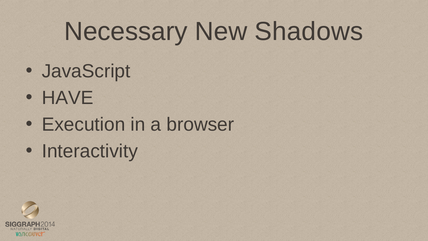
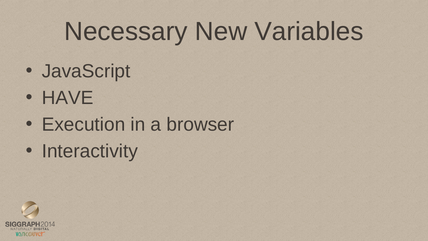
Shadows: Shadows -> Variables
